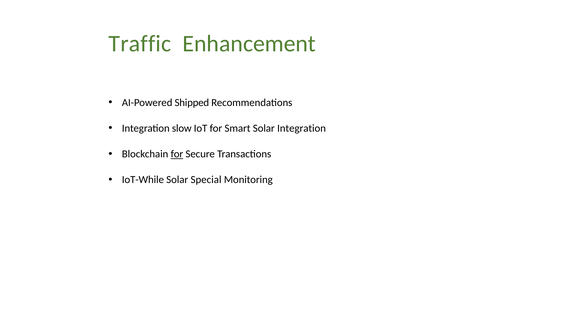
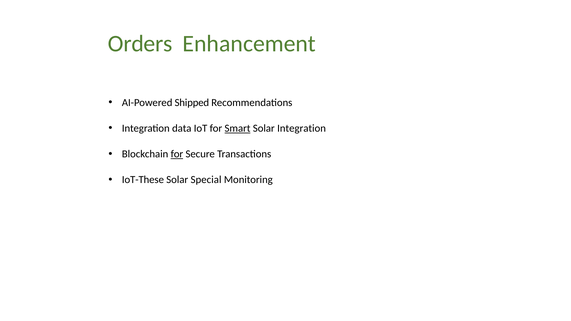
Traffic: Traffic -> Orders
slow: slow -> data
Smart underline: none -> present
IoT-While: IoT-While -> IoT-These
